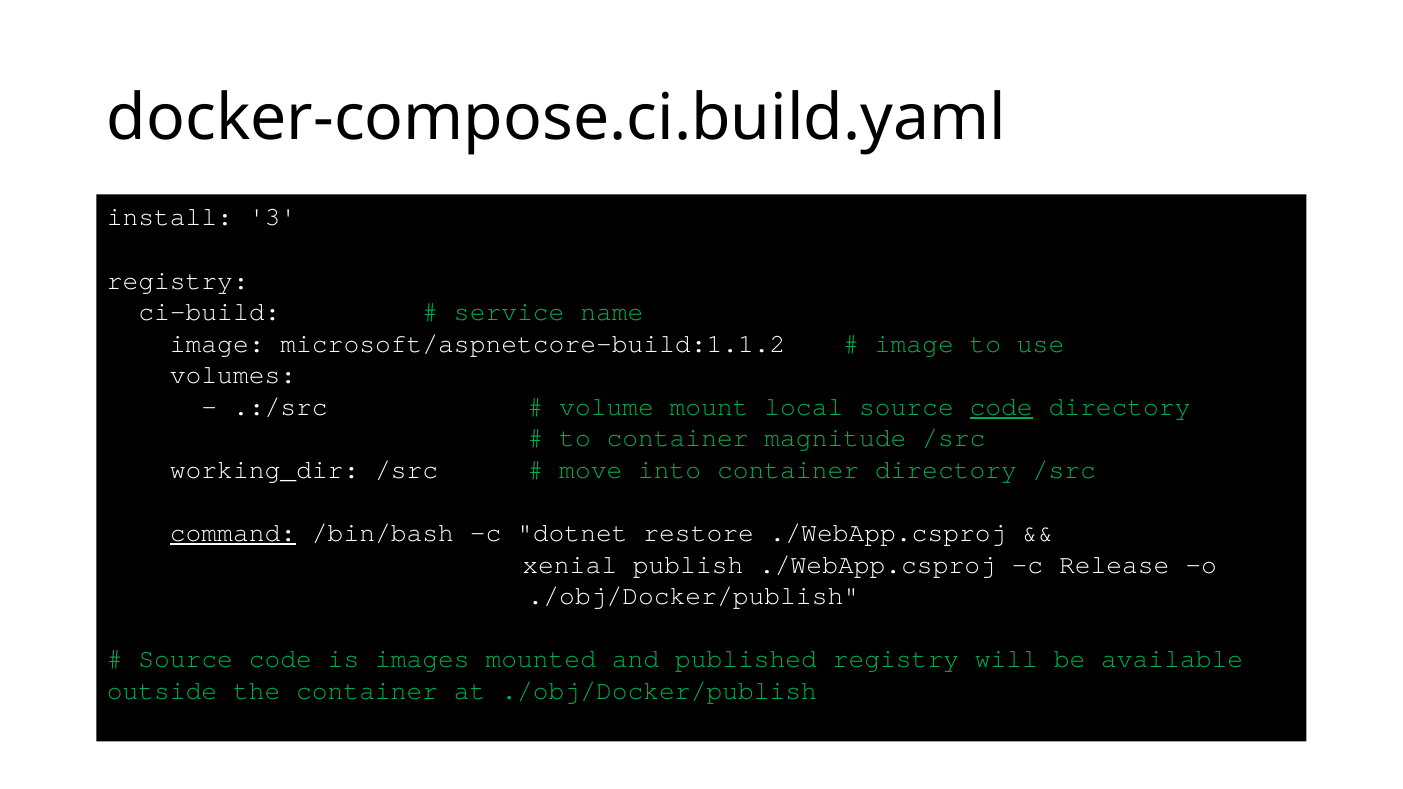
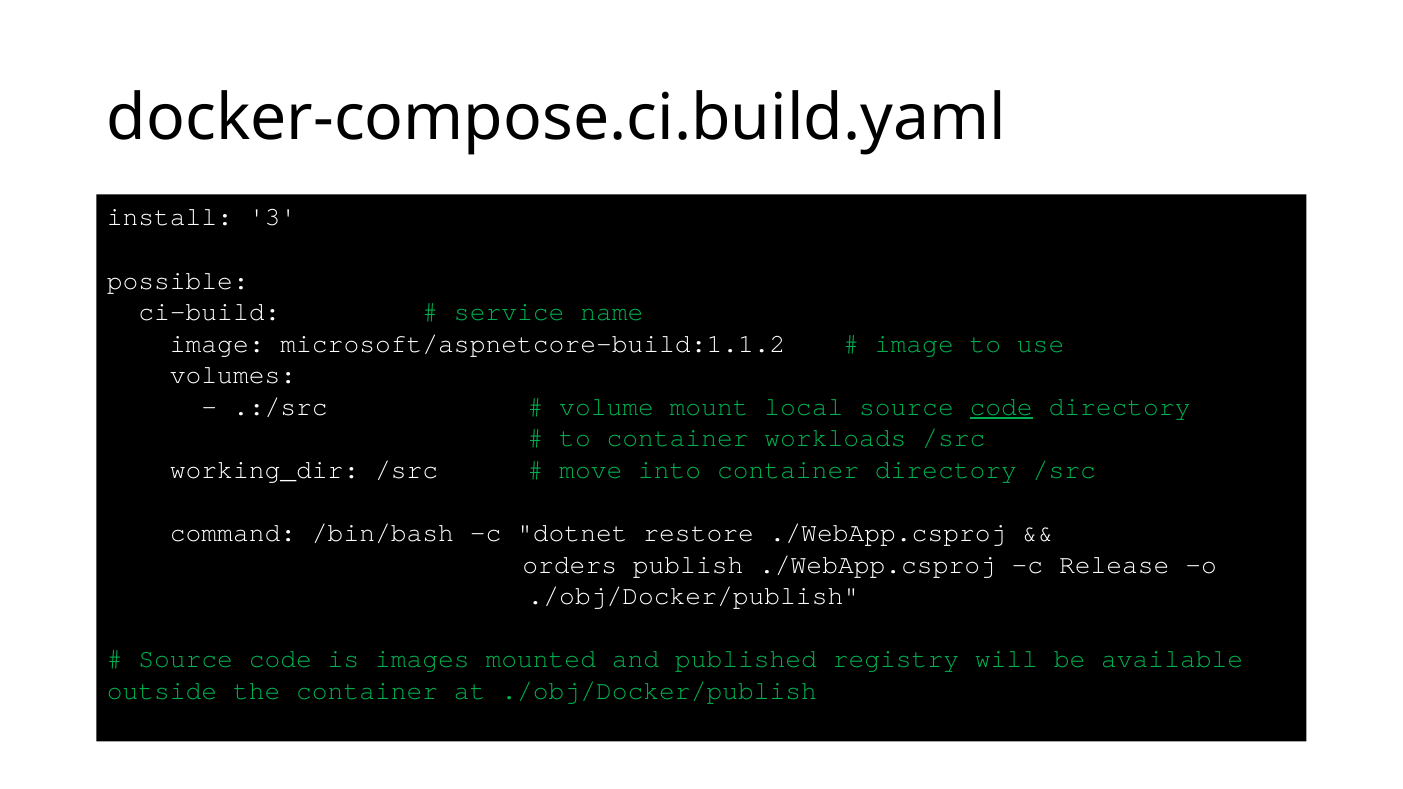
registry at (178, 280): registry -> possible
magnitude: magnitude -> workloads
command underline: present -> none
xenial: xenial -> orders
